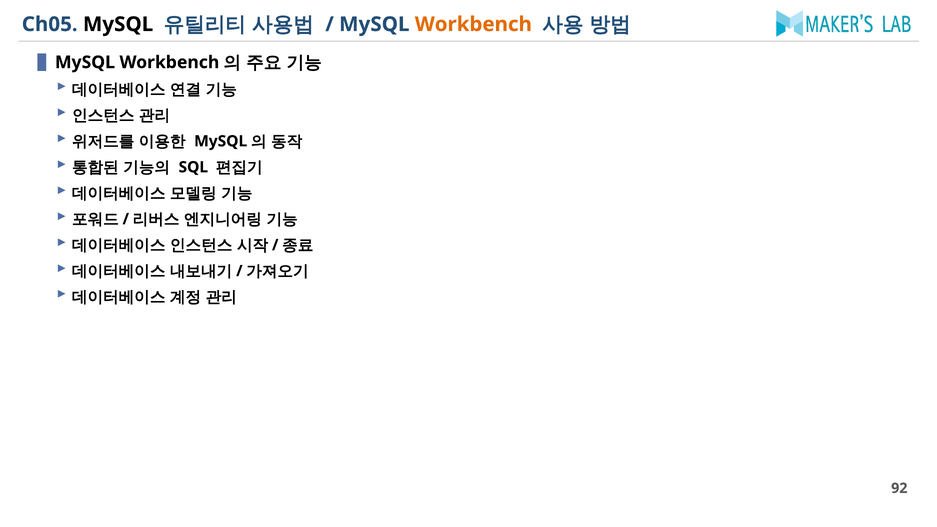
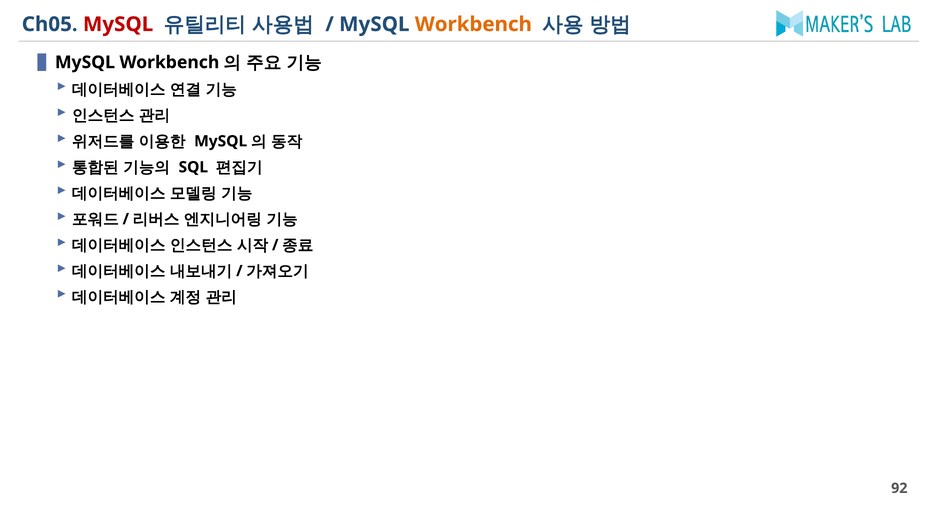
MySQL at (118, 24) colour: black -> red
